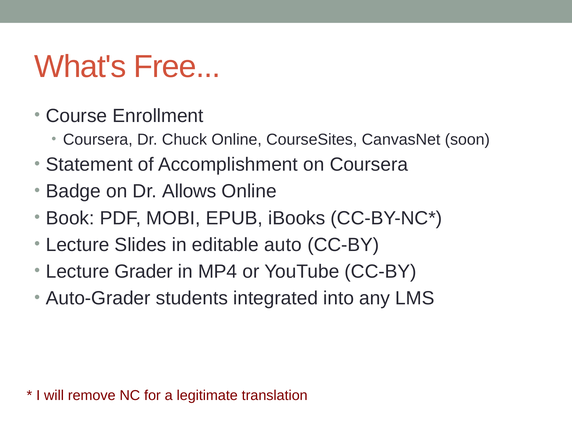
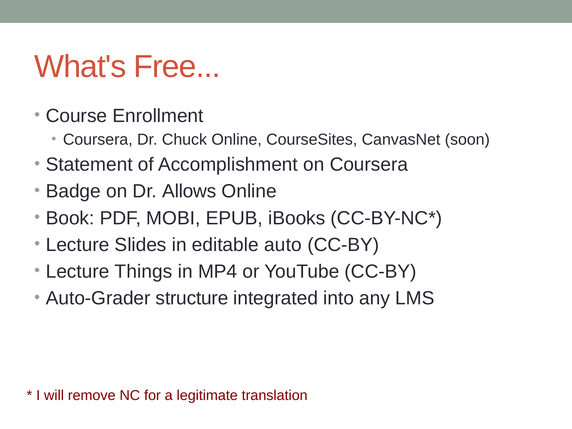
Grader: Grader -> Things
students: students -> structure
